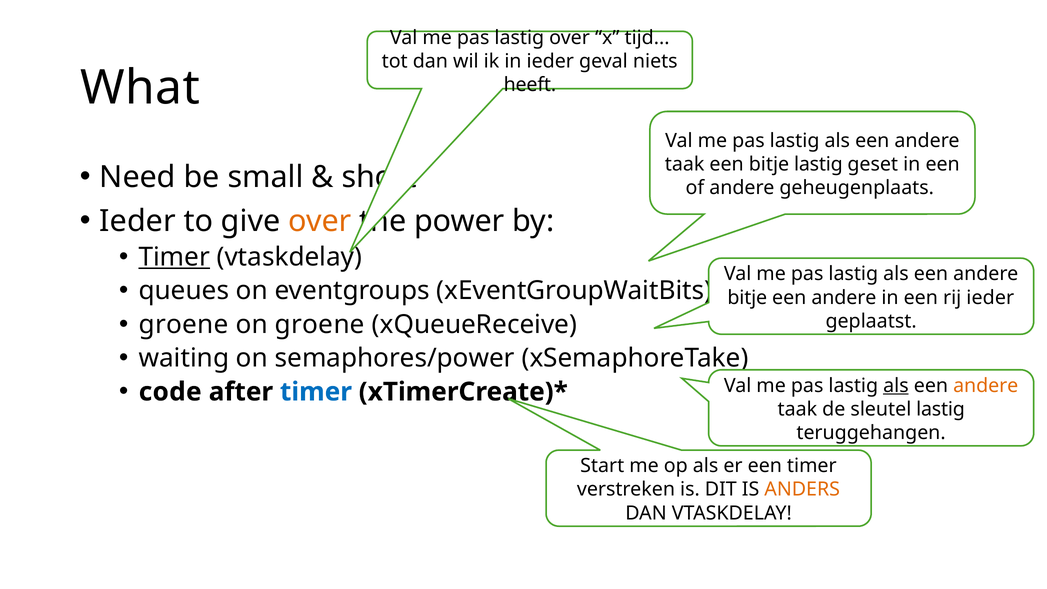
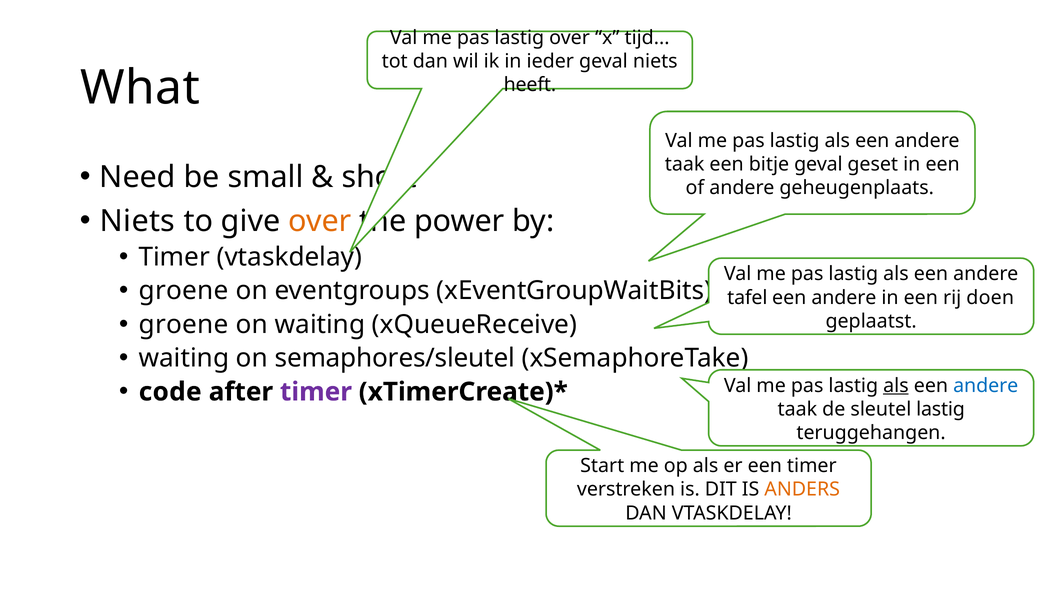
bitje lastig: lastig -> geval
Ieder at (138, 221): Ieder -> Niets
Timer at (174, 257) underline: present -> none
queues at (184, 291): queues -> groene
bitje at (747, 298): bitje -> tafel
rij ieder: ieder -> doen
on groene: groene -> waiting
semaphores/power: semaphores/power -> semaphores/sleutel
timer at (316, 392) colour: blue -> purple
andere at (986, 386) colour: orange -> blue
